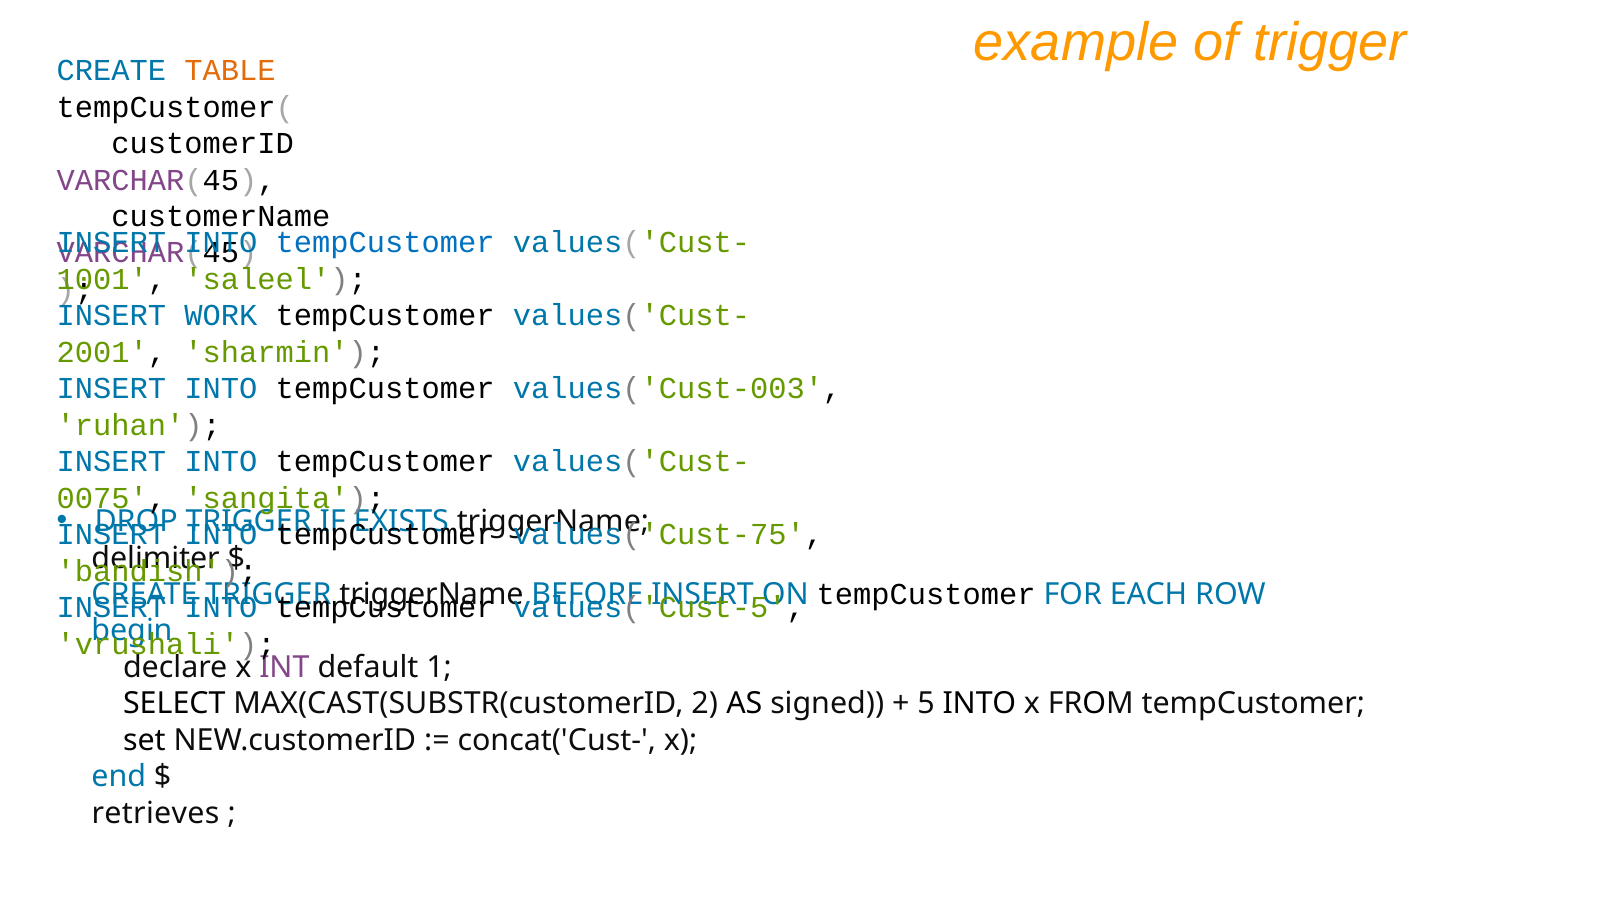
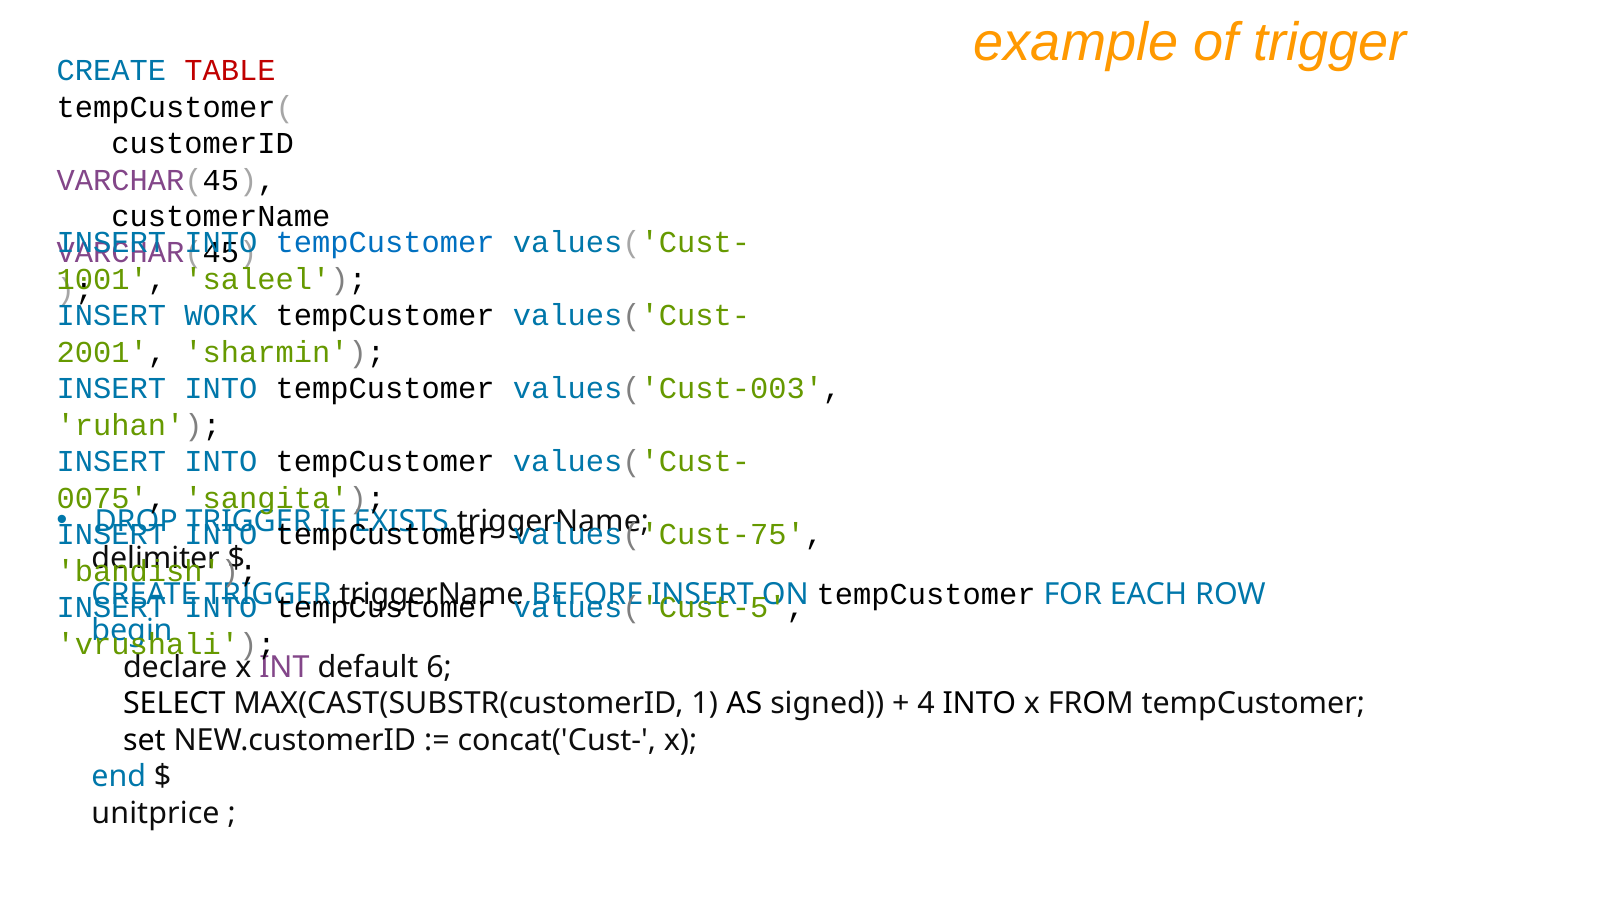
TABLE colour: orange -> red
1: 1 -> 6
2: 2 -> 1
5: 5 -> 4
retrieves: retrieves -> unitprice
